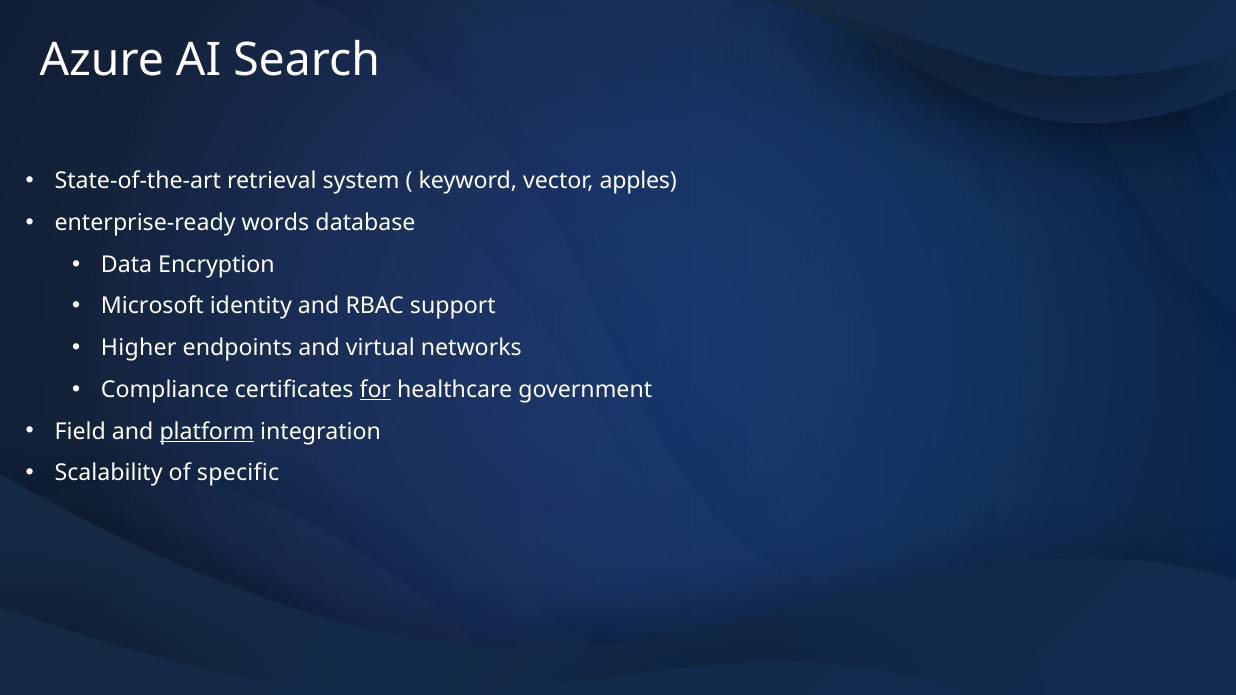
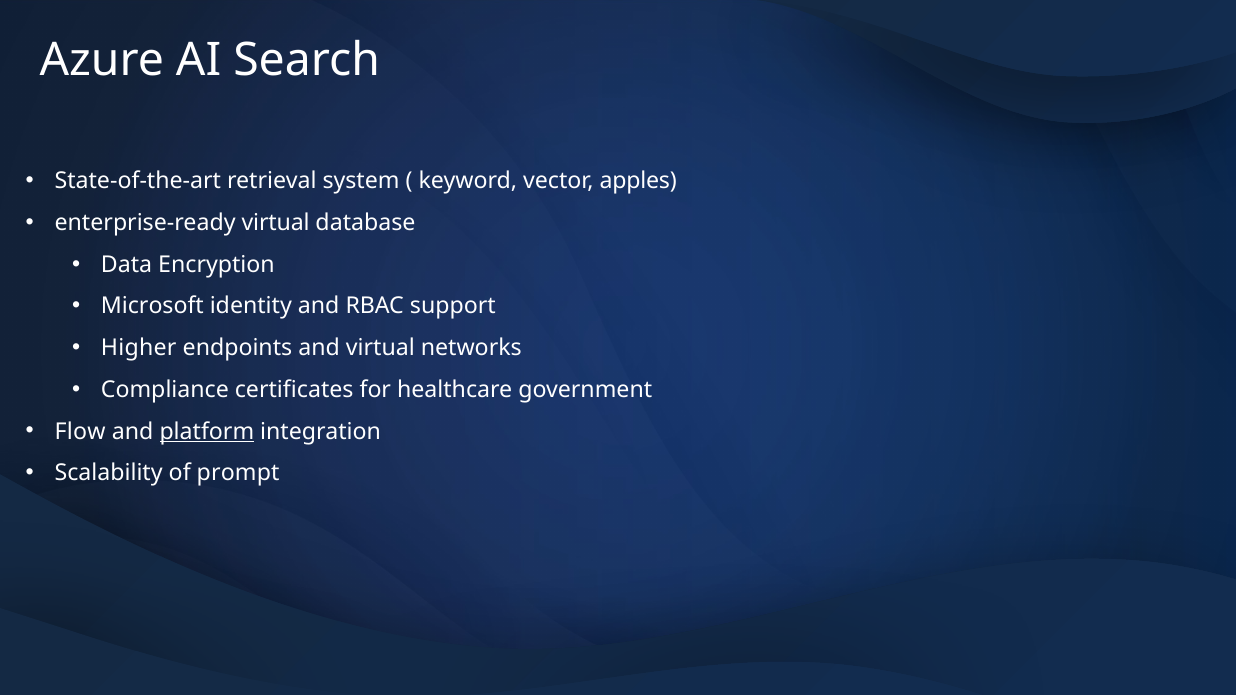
enterprise-ready words: words -> virtual
for underline: present -> none
Field: Field -> Flow
specific: specific -> prompt
